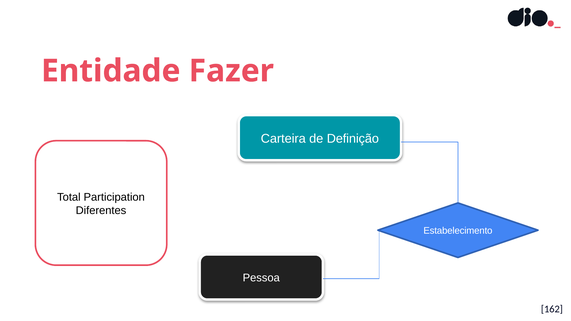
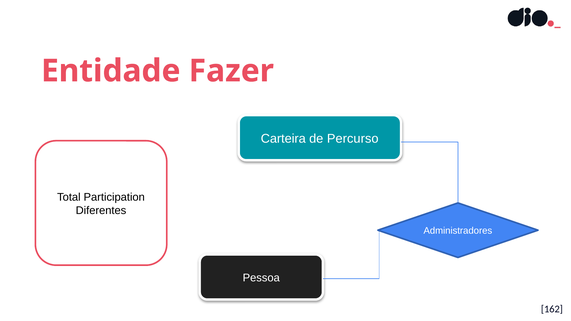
Definição: Definição -> Percurso
Estabelecimento: Estabelecimento -> Administradores
